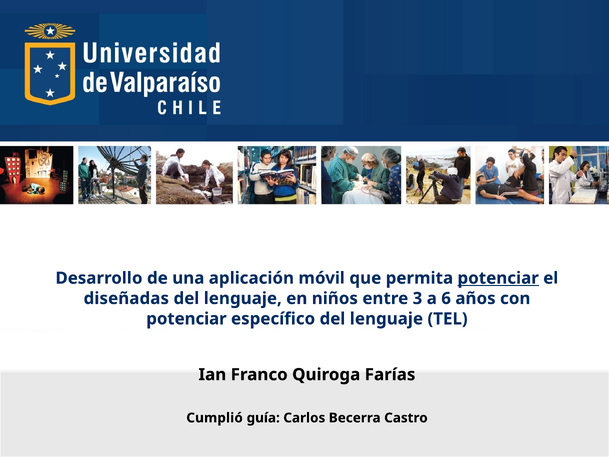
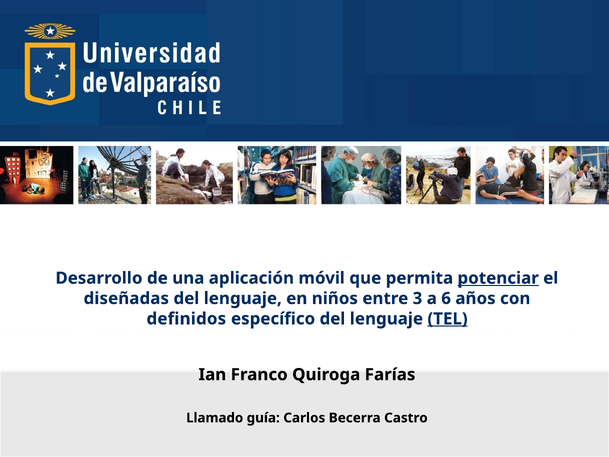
potenciar at (186, 319): potenciar -> definidos
TEL underline: none -> present
Cumplió: Cumplió -> Llamado
